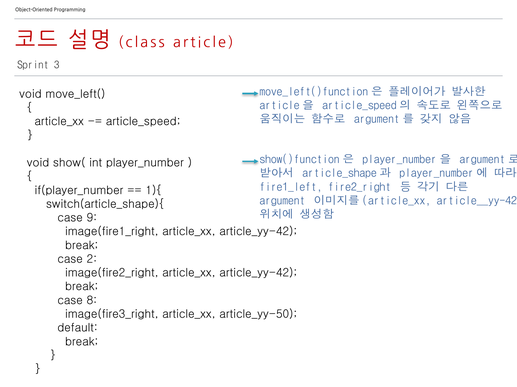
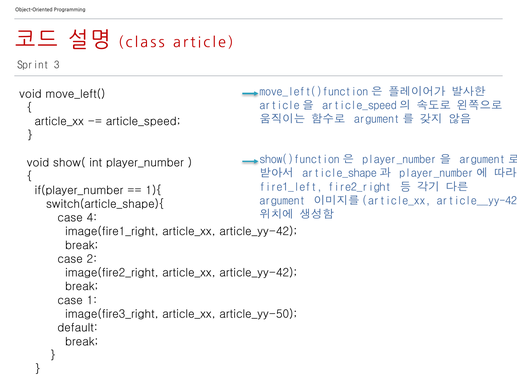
9: 9 -> 4
8: 8 -> 1
